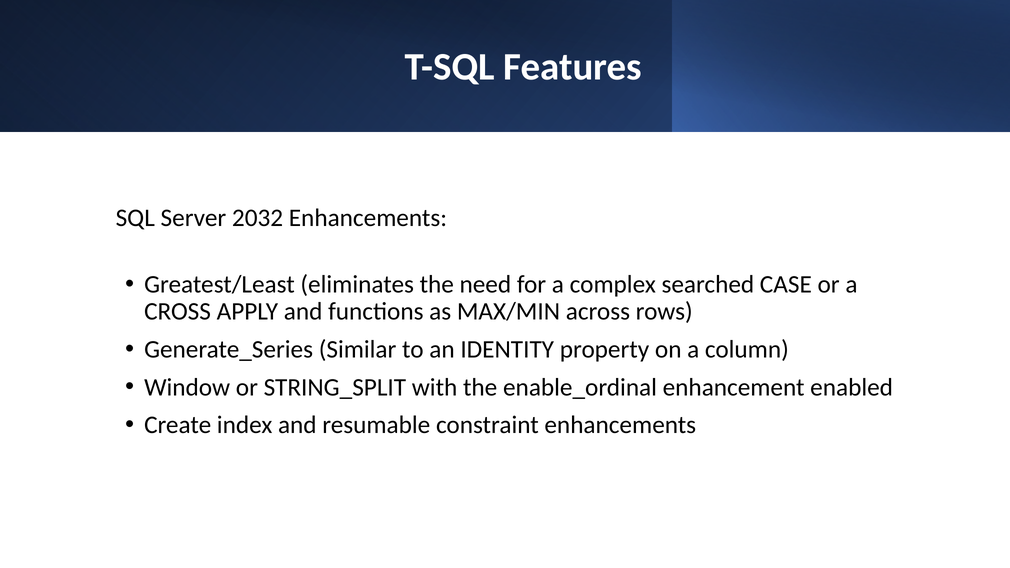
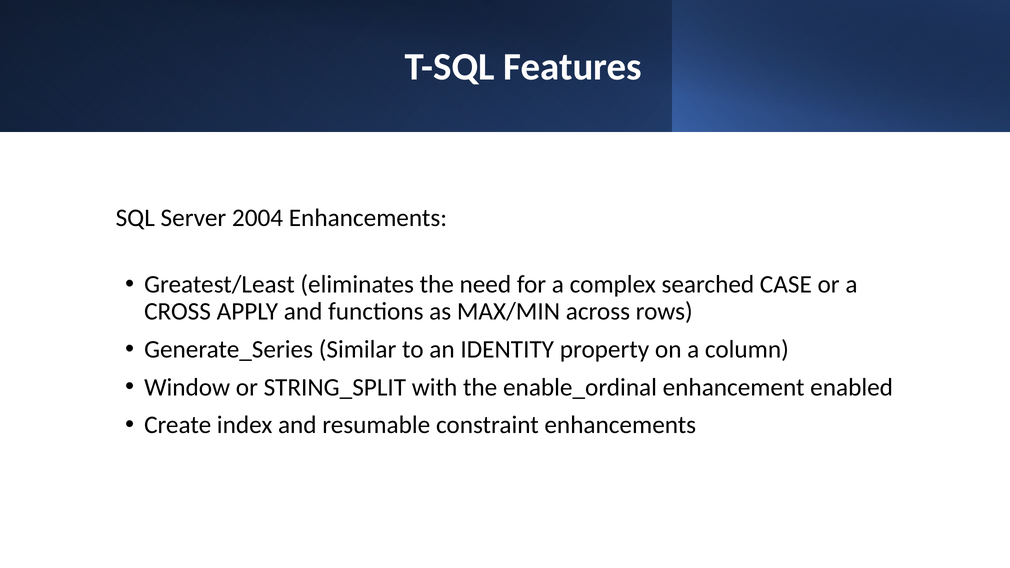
2032: 2032 -> 2004
